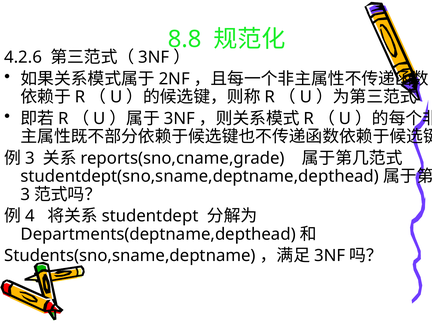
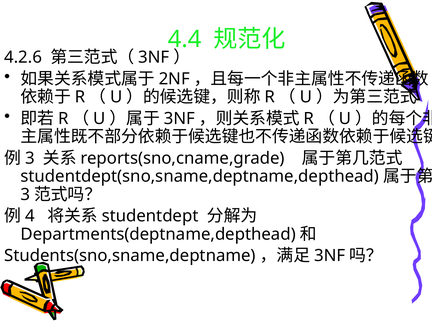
8.8: 8.8 -> 4.4
